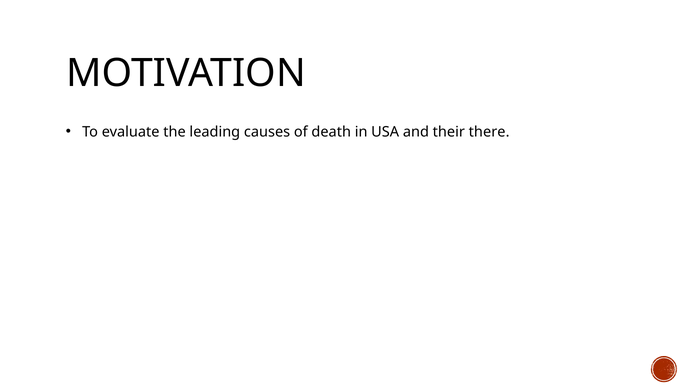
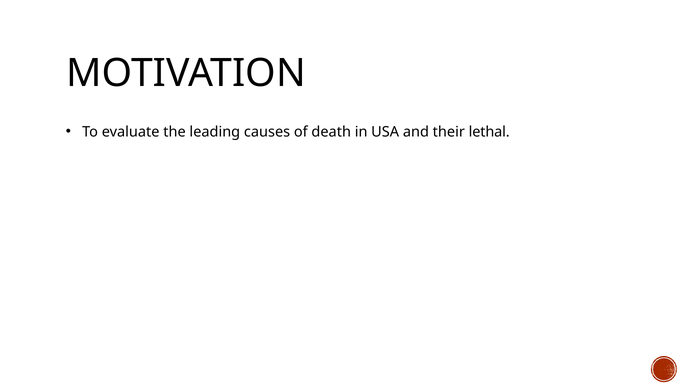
there: there -> lethal
